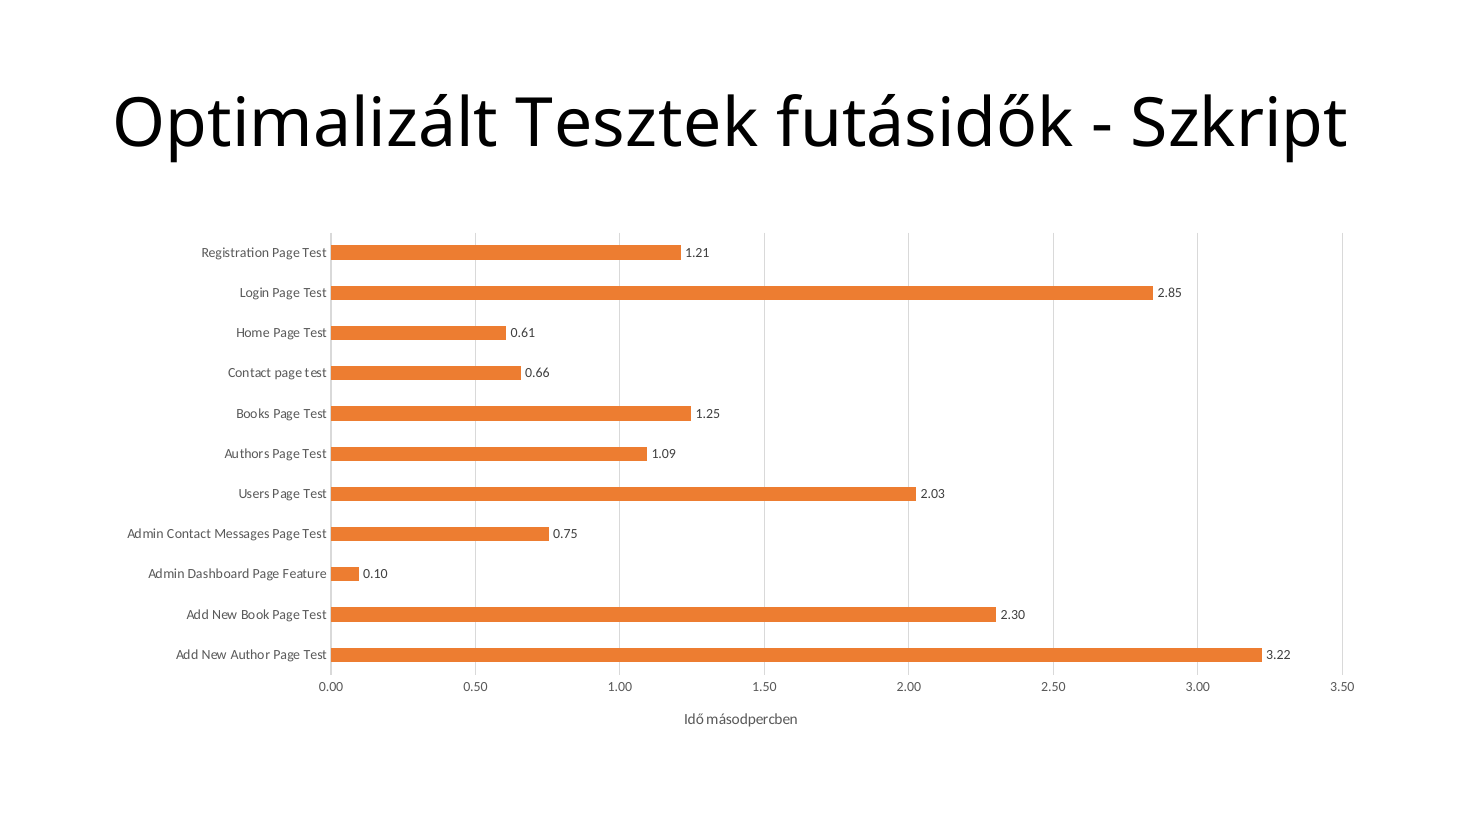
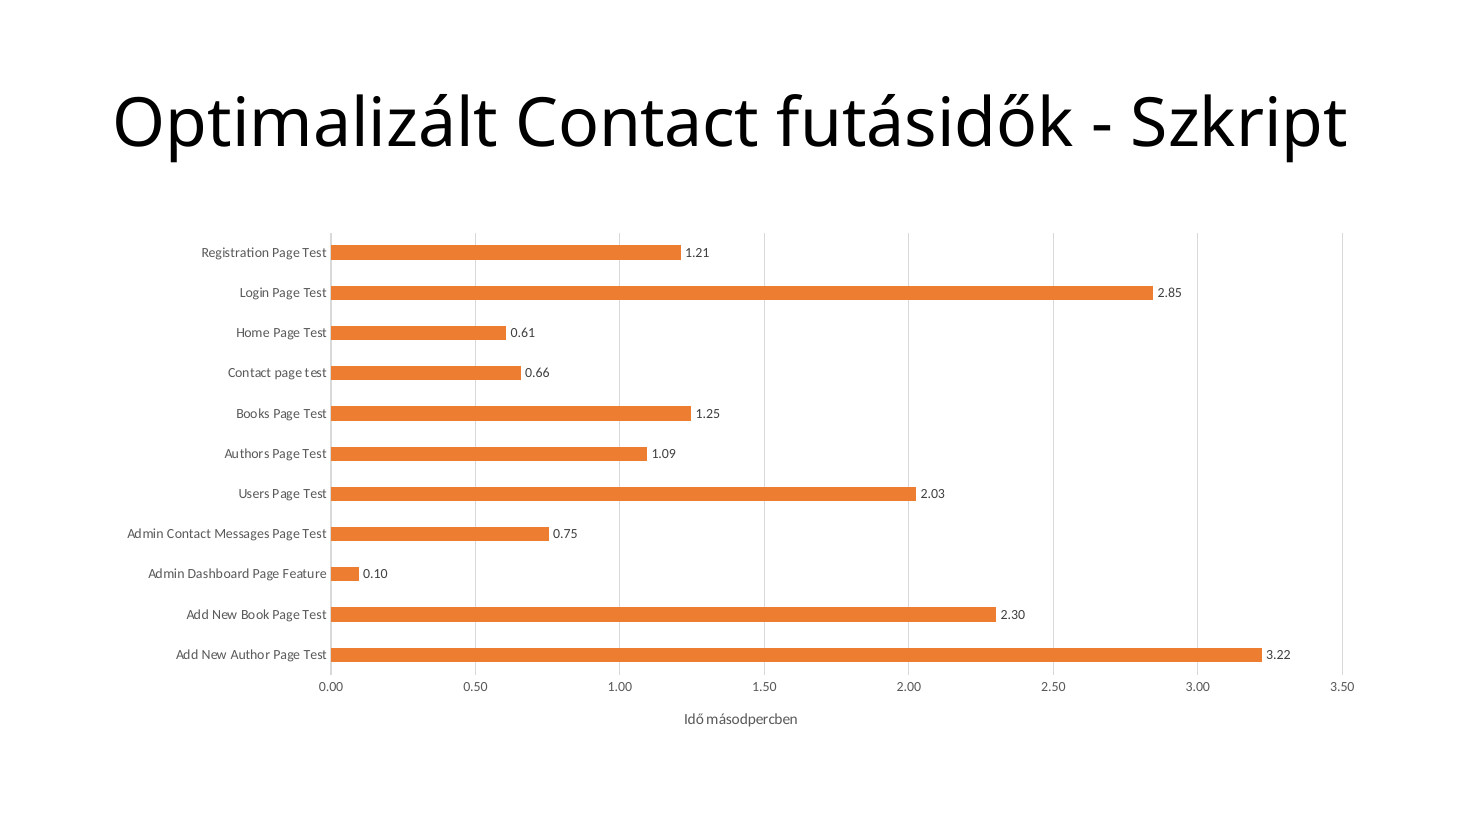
Optimalizált Tesztek: Tesztek -> Contact
